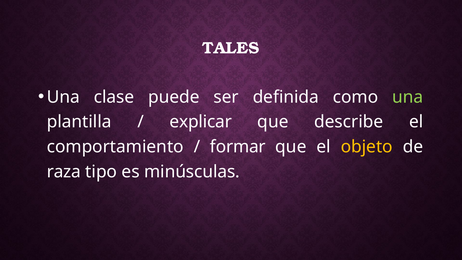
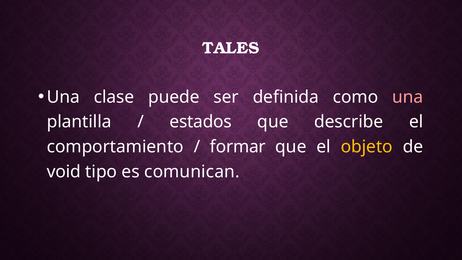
una at (408, 97) colour: light green -> pink
explicar: explicar -> estados
raza: raza -> void
minúsculas: minúsculas -> comunican
